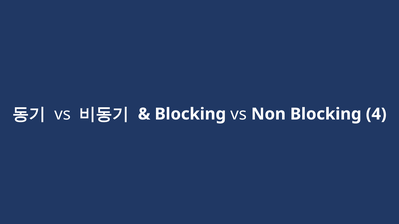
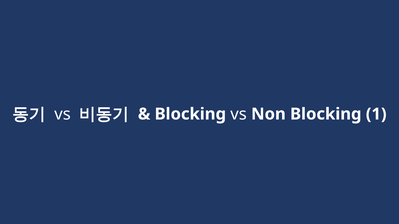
4: 4 -> 1
